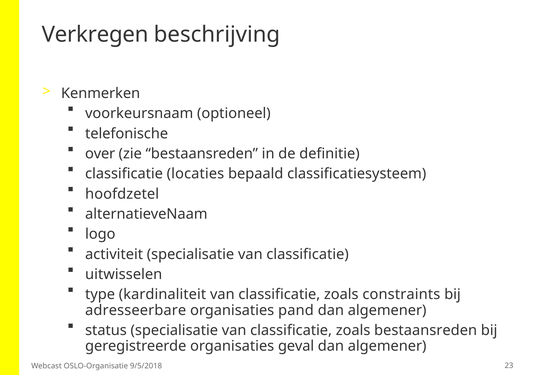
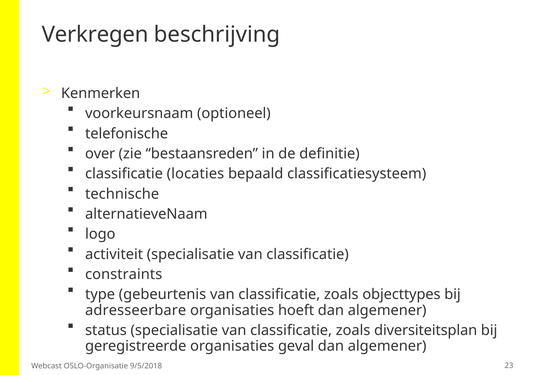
hoofdzetel: hoofdzetel -> technische
uitwisselen: uitwisselen -> constraints
kardinaliteit: kardinaliteit -> gebeurtenis
constraints: constraints -> objecttypes
pand: pand -> hoeft
zoals bestaansreden: bestaansreden -> diversiteitsplan
